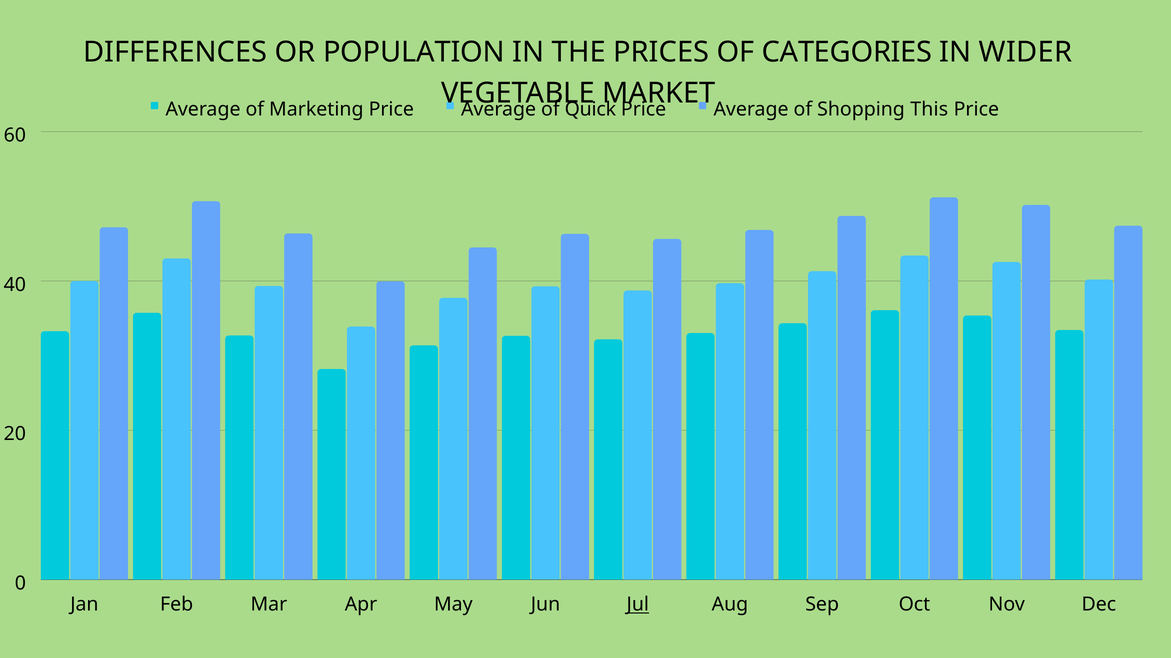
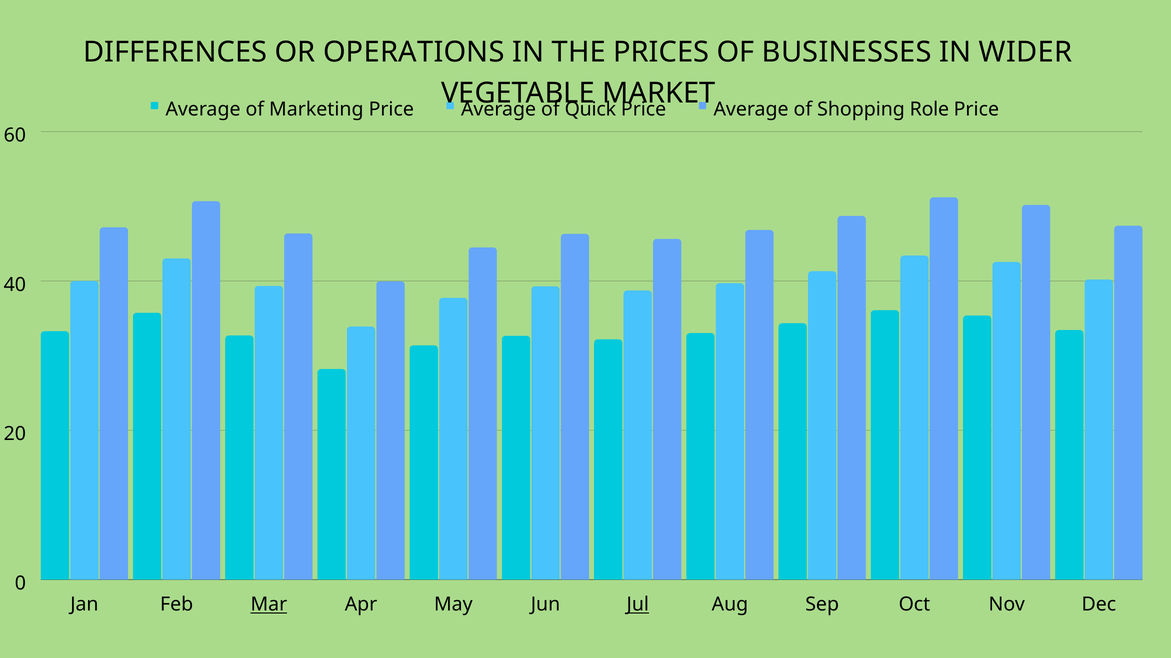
POPULATION: POPULATION -> OPERATIONS
CATEGORIES: CATEGORIES -> BUSINESSES
This: This -> Role
Mar underline: none -> present
